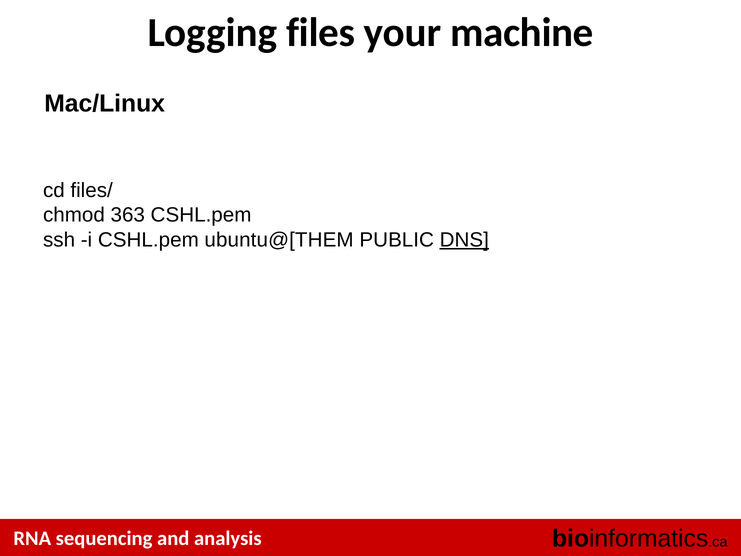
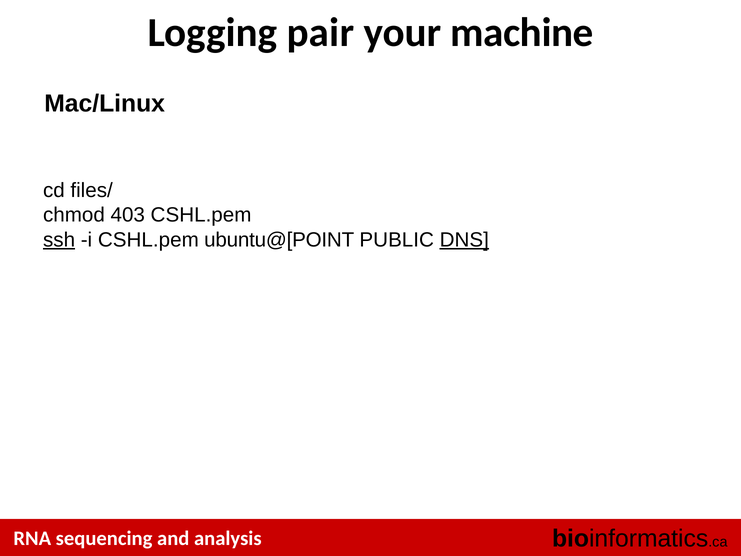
files: files -> pair
363: 363 -> 403
ssh underline: none -> present
ubuntu@[THEM: ubuntu@[THEM -> ubuntu@[POINT
